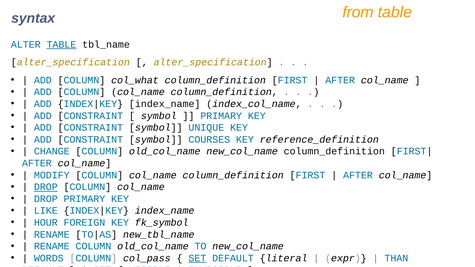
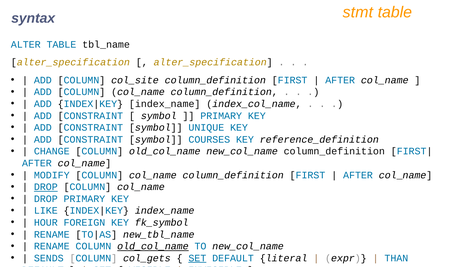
from: from -> stmt
TABLE at (61, 45) underline: present -> none
col_what: col_what -> col_site
old_col_name at (153, 246) underline: none -> present
WORDS: WORDS -> SENDS
col_pass: col_pass -> col_gets
